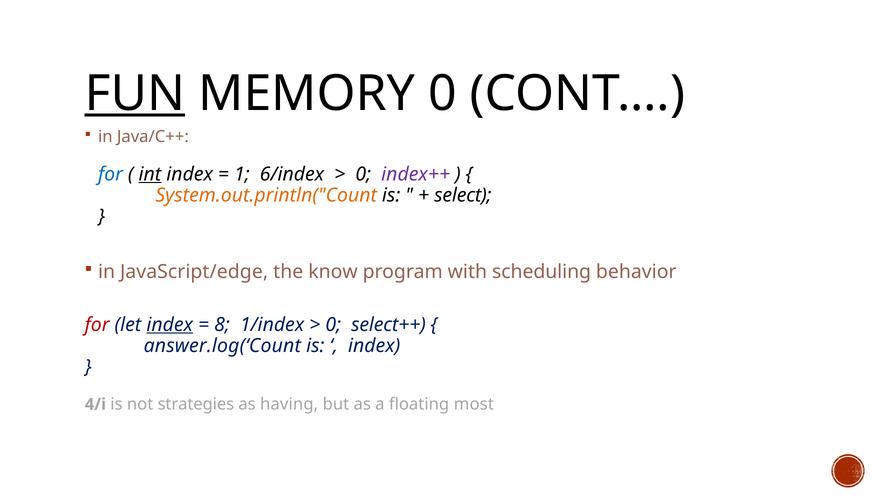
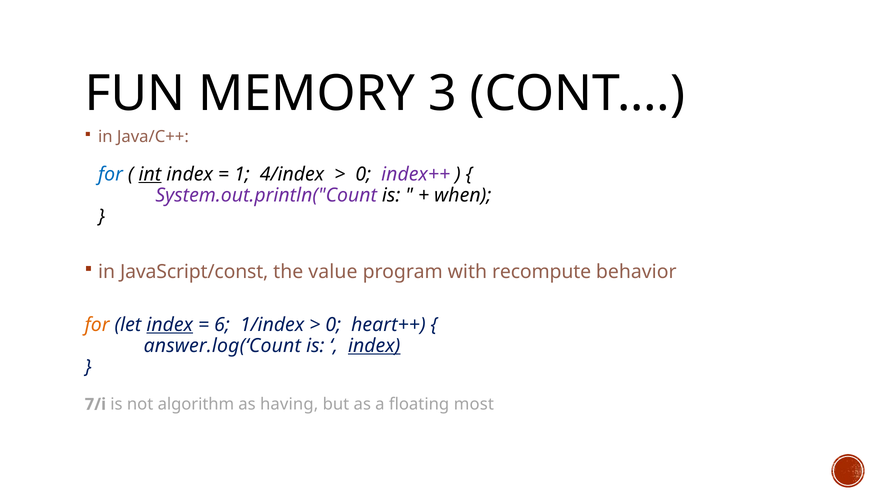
FUN underline: present -> none
MEMORY 0: 0 -> 3
6/index: 6/index -> 4/index
System.out.println("Count colour: orange -> purple
select: select -> when
JavaScript/edge: JavaScript/edge -> JavaScript/const
know: know -> value
scheduling: scheduling -> recompute
for at (97, 325) colour: red -> orange
8: 8 -> 6
select++: select++ -> heart++
index at (374, 346) underline: none -> present
4/i: 4/i -> 7/i
strategies: strategies -> algorithm
